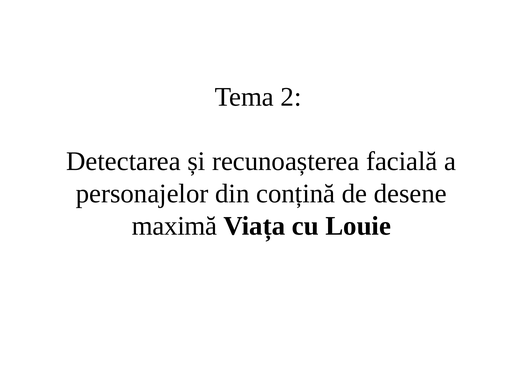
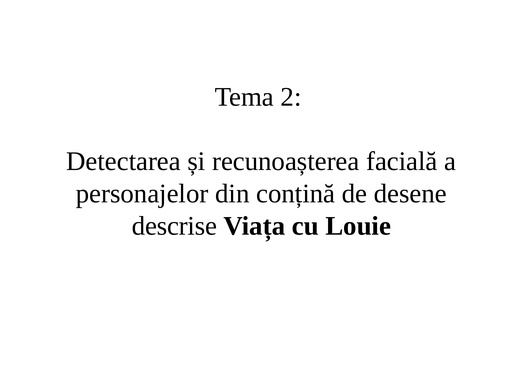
maximă: maximă -> descrise
